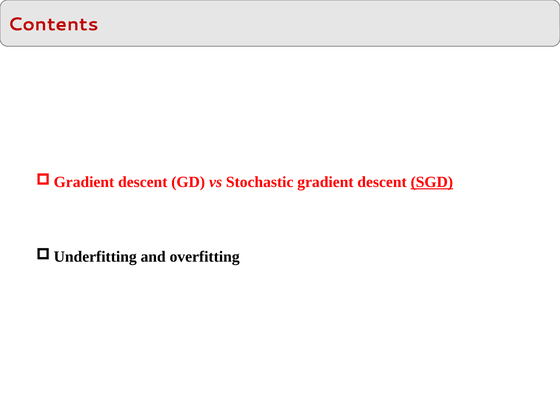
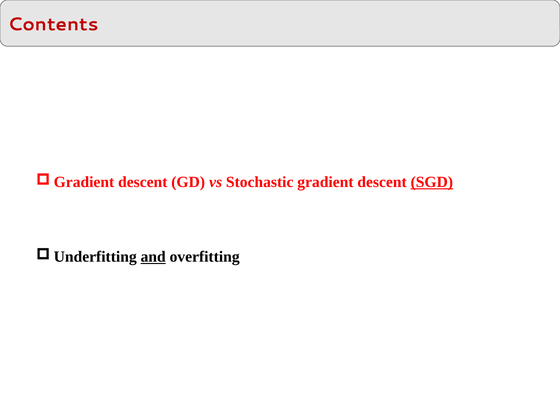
and underline: none -> present
